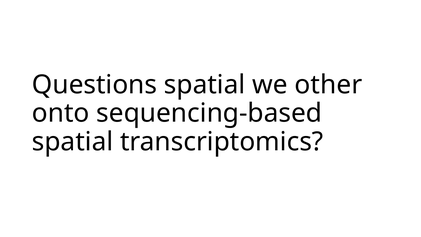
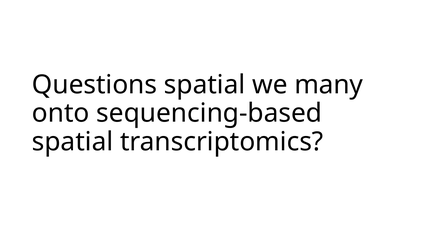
other: other -> many
